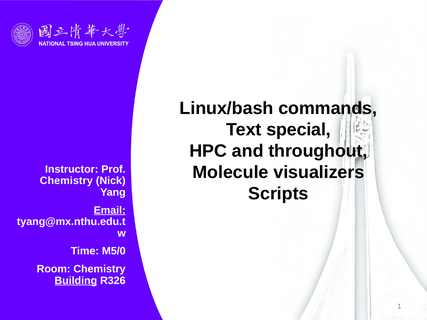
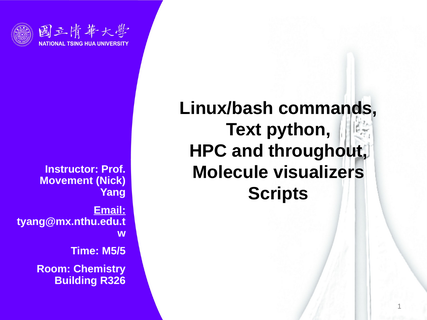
special: special -> python
Chemistry at (66, 181): Chemistry -> Movement
M5/0: M5/0 -> M5/5
Building underline: present -> none
